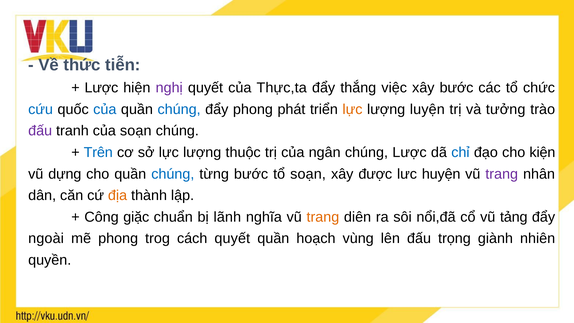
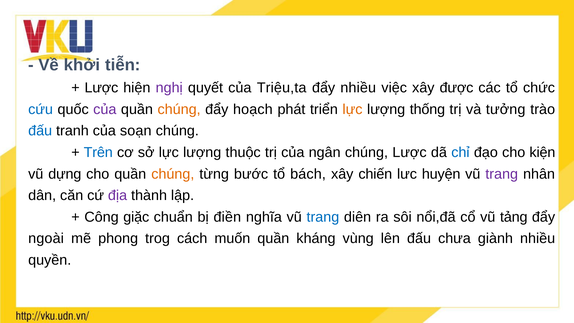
thức: thức -> khởi
Thực,ta: Thực,ta -> Triệu,ta
đẩy thắng: thắng -> nhiều
xây bước: bước -> được
của at (105, 109) colour: blue -> purple
chúng at (179, 109) colour: blue -> orange
đẩy phong: phong -> hoạch
luyện: luyện -> thống
đấu at (40, 131) colour: purple -> blue
chúng at (173, 174) colour: blue -> orange
tổ soạn: soạn -> bách
được: được -> chiến
địa colour: orange -> purple
lãnh: lãnh -> điền
trang at (323, 217) colour: orange -> blue
cách quyết: quyết -> muốn
hoạch: hoạch -> kháng
trọng: trọng -> chưa
giành nhiên: nhiên -> nhiều
